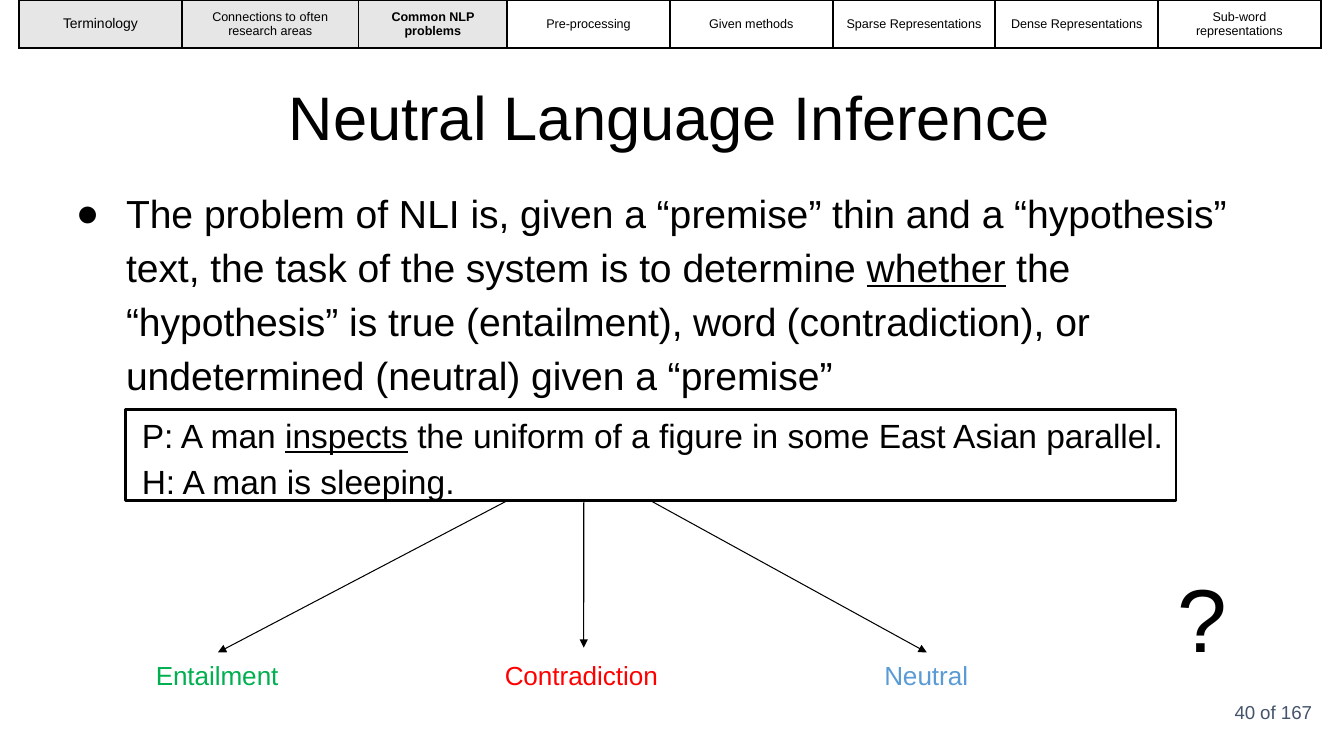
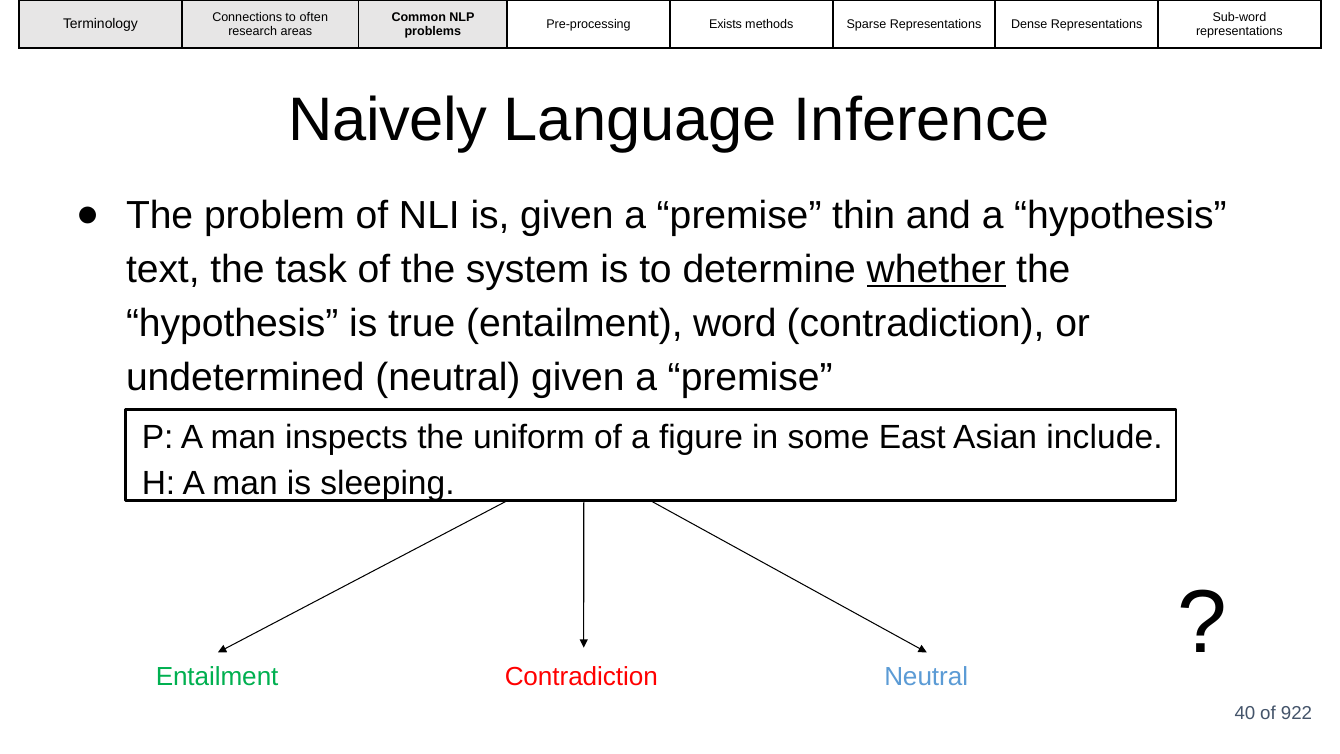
Pre-processing Given: Given -> Exists
Neutral at (388, 120): Neutral -> Naively
inspects underline: present -> none
parallel: parallel -> include
167: 167 -> 922
